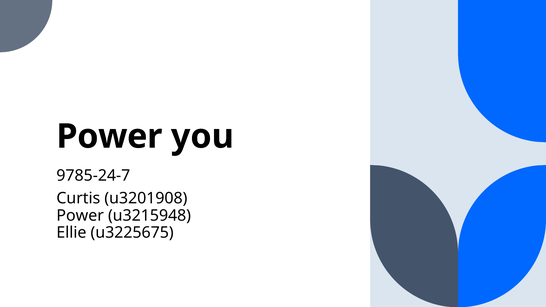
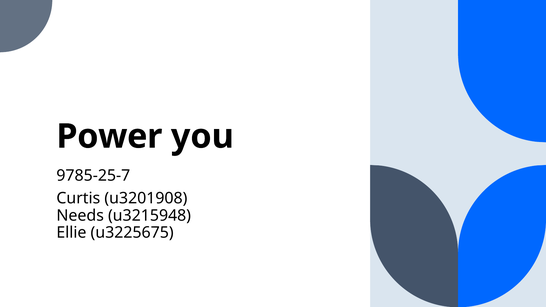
9785-24-7: 9785-24-7 -> 9785-25-7
Power at (80, 216): Power -> Needs
